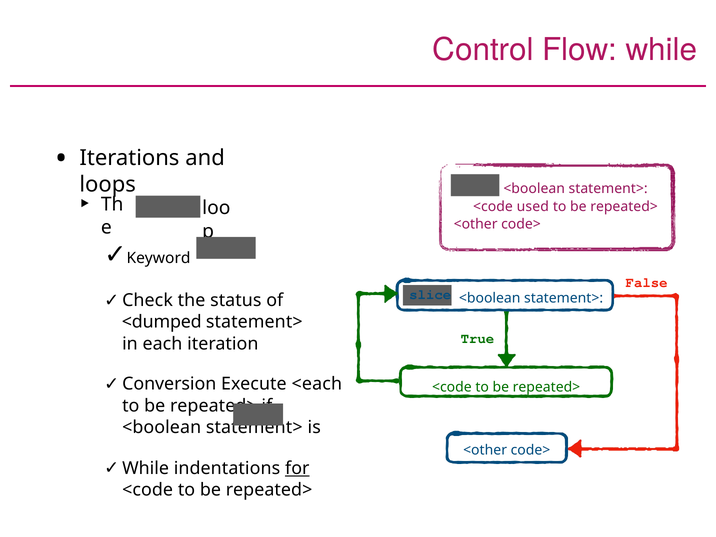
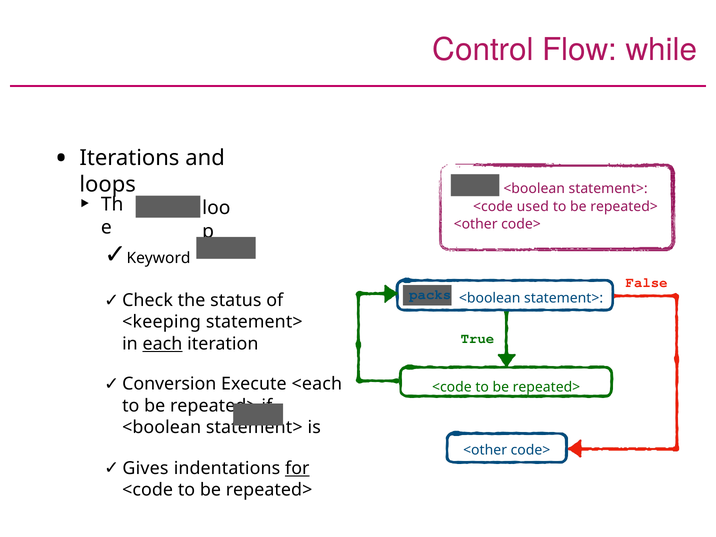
slice: slice -> packs
<dumped: <dumped -> <keeping
each underline: none -> present
While at (146, 468): While -> Gives
